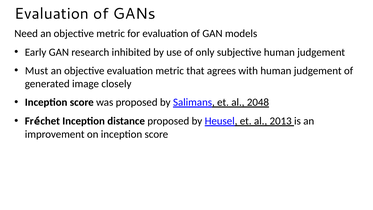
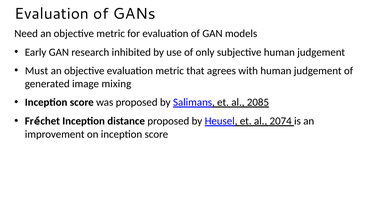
closely: closely -> mixing
2048: 2048 -> 2085
2013: 2013 -> 2074
